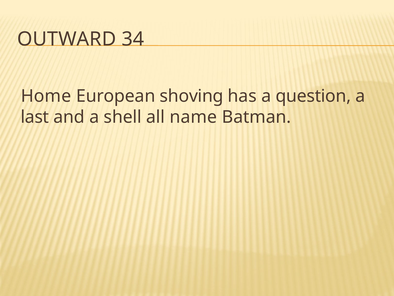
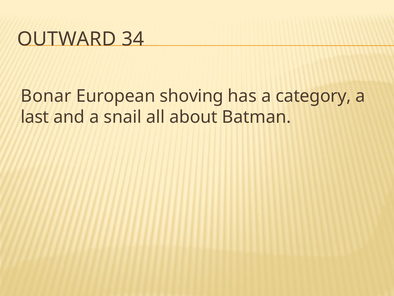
Home: Home -> Bonar
question: question -> category
shell: shell -> snail
name: name -> about
